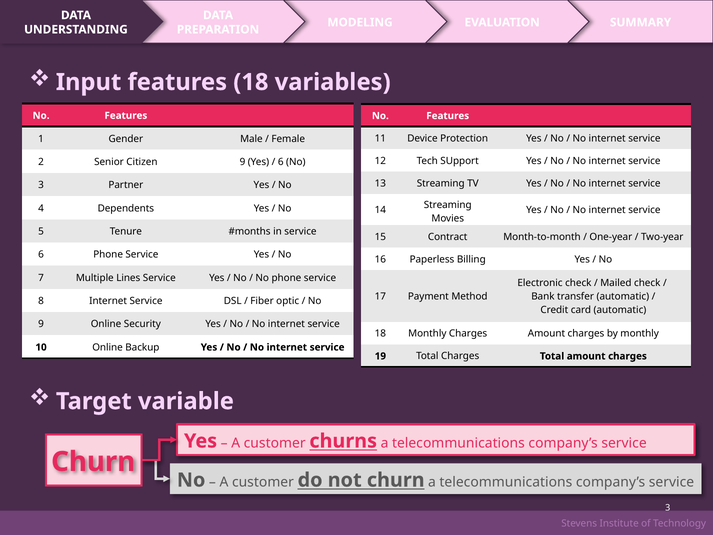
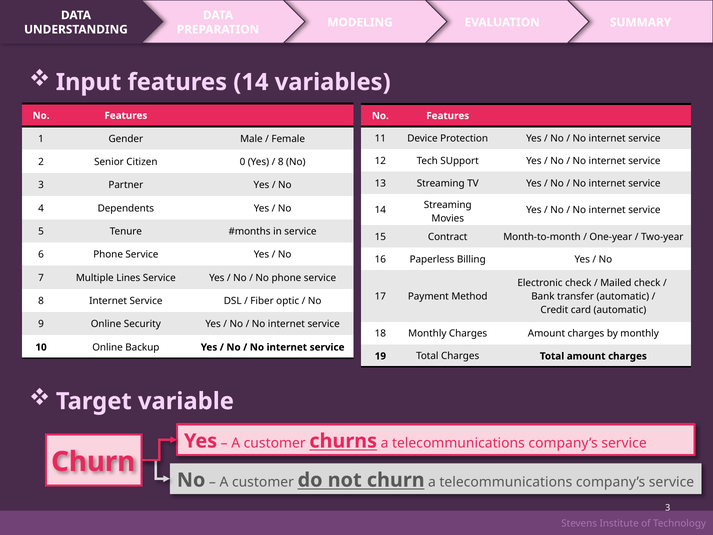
features 18: 18 -> 14
Citizen 9: 9 -> 0
6 at (281, 162): 6 -> 8
